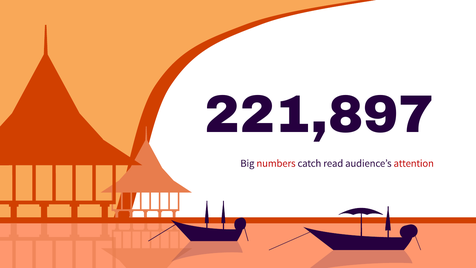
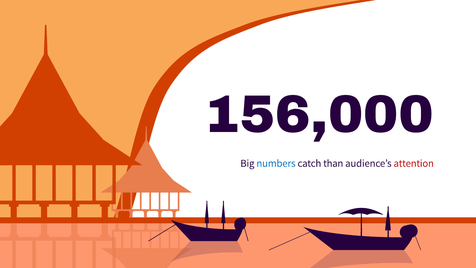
221,897: 221,897 -> 156,000
numbers colour: red -> blue
read: read -> than
